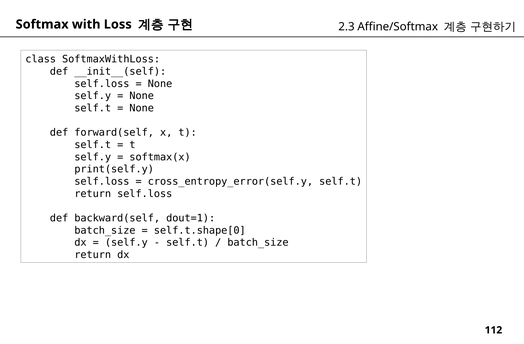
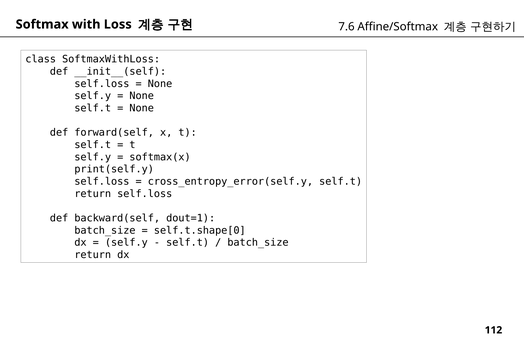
2.3: 2.3 -> 7.6
